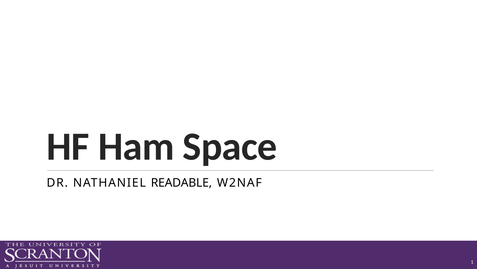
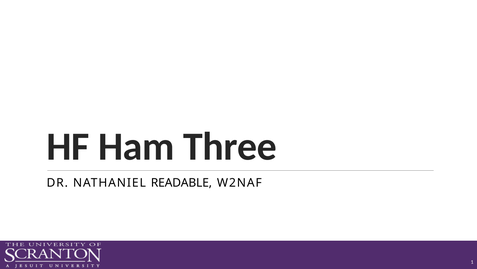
Space: Space -> Three
